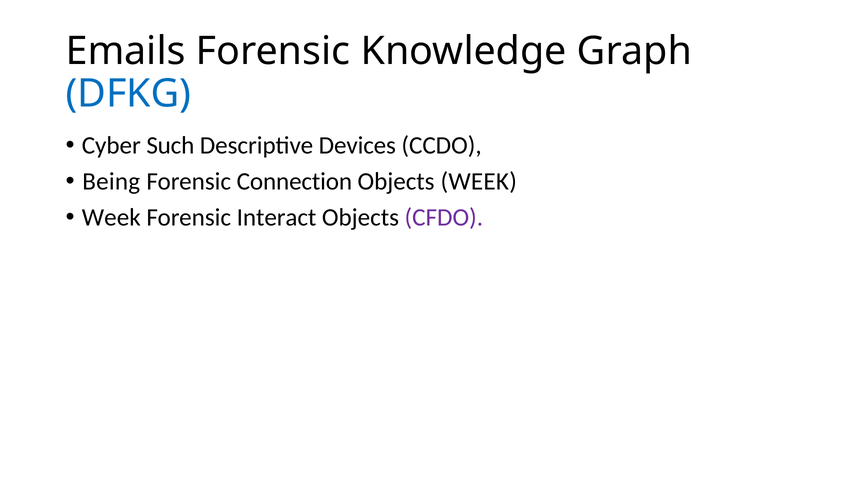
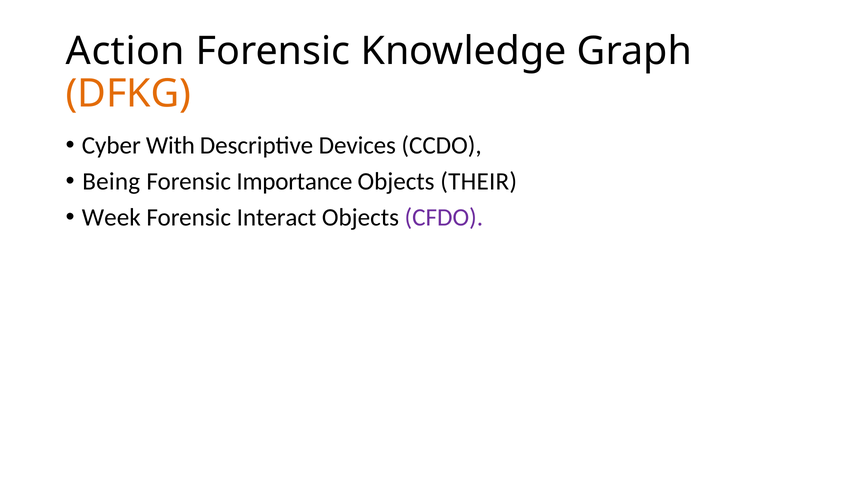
Emails: Emails -> Action
DFKG colour: blue -> orange
Such: Such -> With
Connection: Connection -> Importance
Objects WEEK: WEEK -> THEIR
